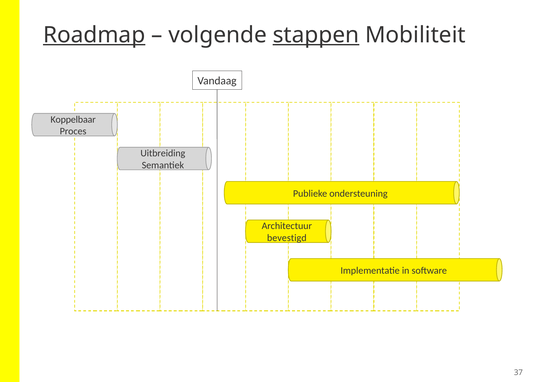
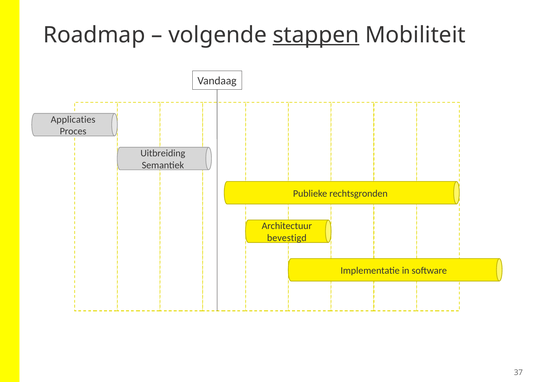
Roadmap underline: present -> none
Koppelbaar: Koppelbaar -> Applicaties
ondersteuning: ondersteuning -> rechtsgronden
